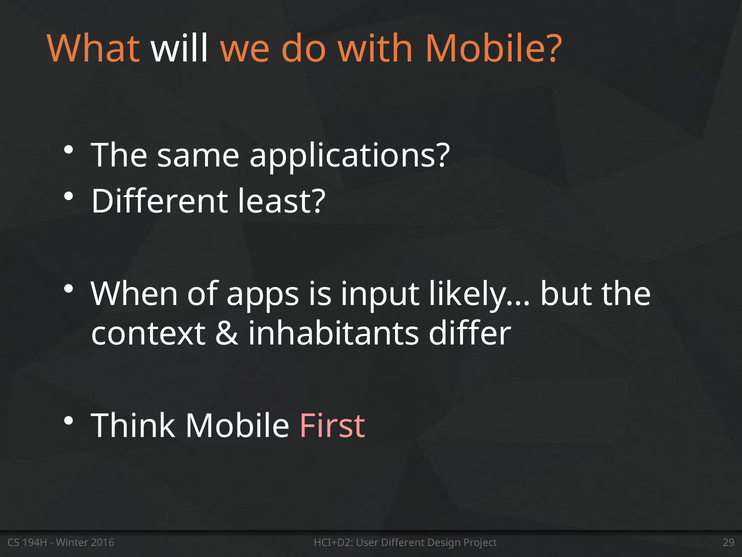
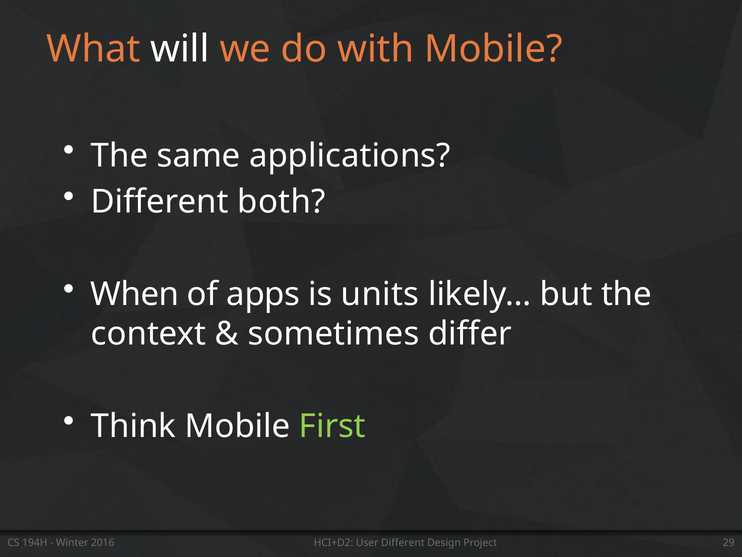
least: least -> both
input: input -> units
inhabitants: inhabitants -> sometimes
First colour: pink -> light green
